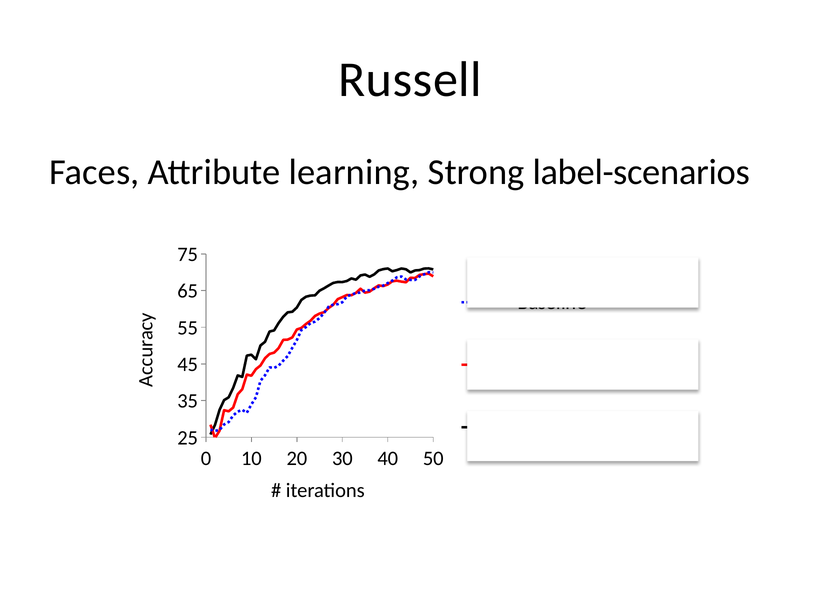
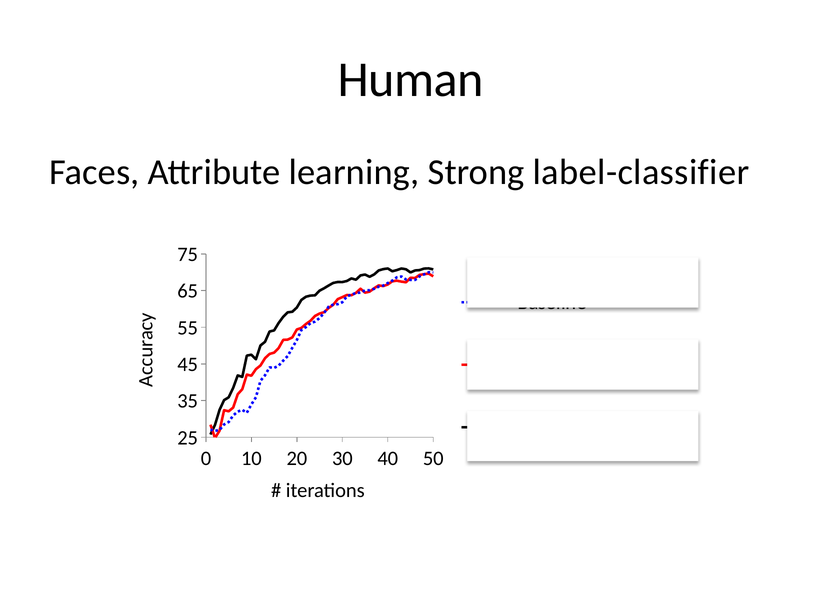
Russell at (410, 79): Russell -> Human
label-scenarios: label-scenarios -> label-classifier
